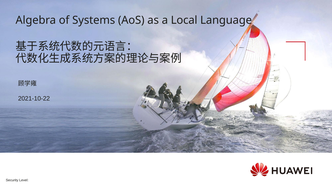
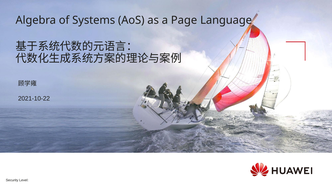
Local: Local -> Page
